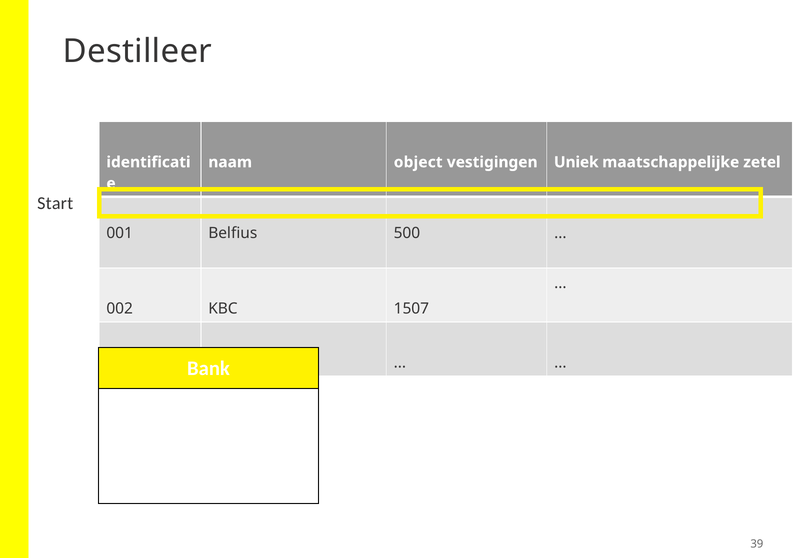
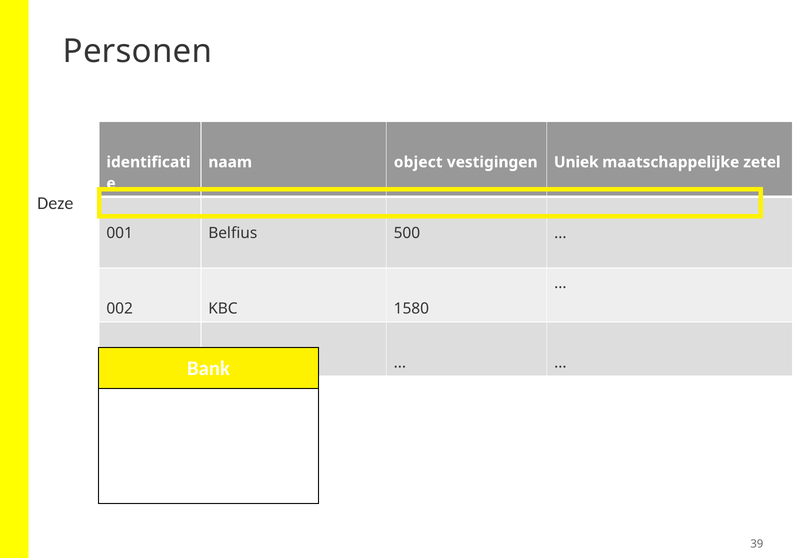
Destilleer: Destilleer -> Personen
Start: Start -> Deze
1507: 1507 -> 1580
